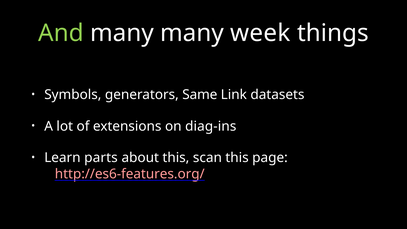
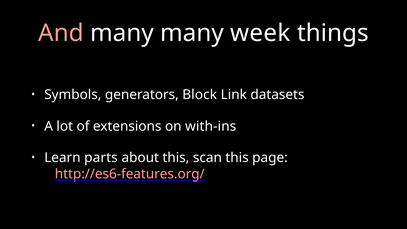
And colour: light green -> pink
Same: Same -> Block
diag-ins: diag-ins -> with-ins
